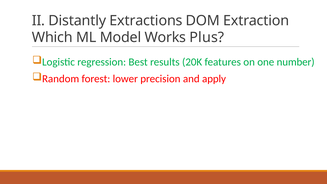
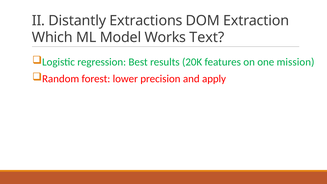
Plus: Plus -> Text
number: number -> mission
